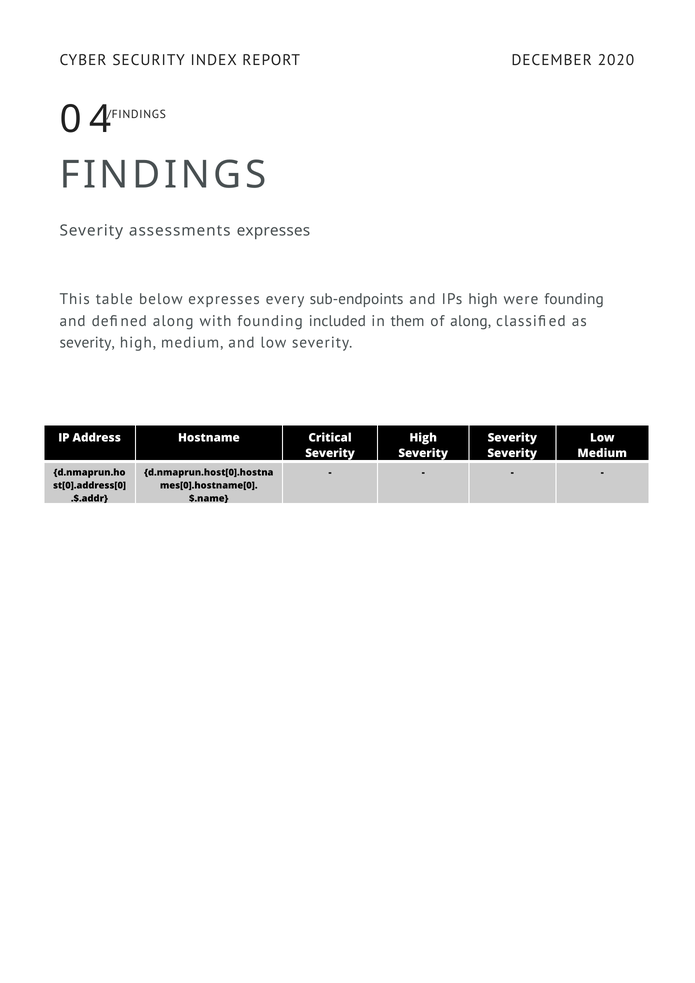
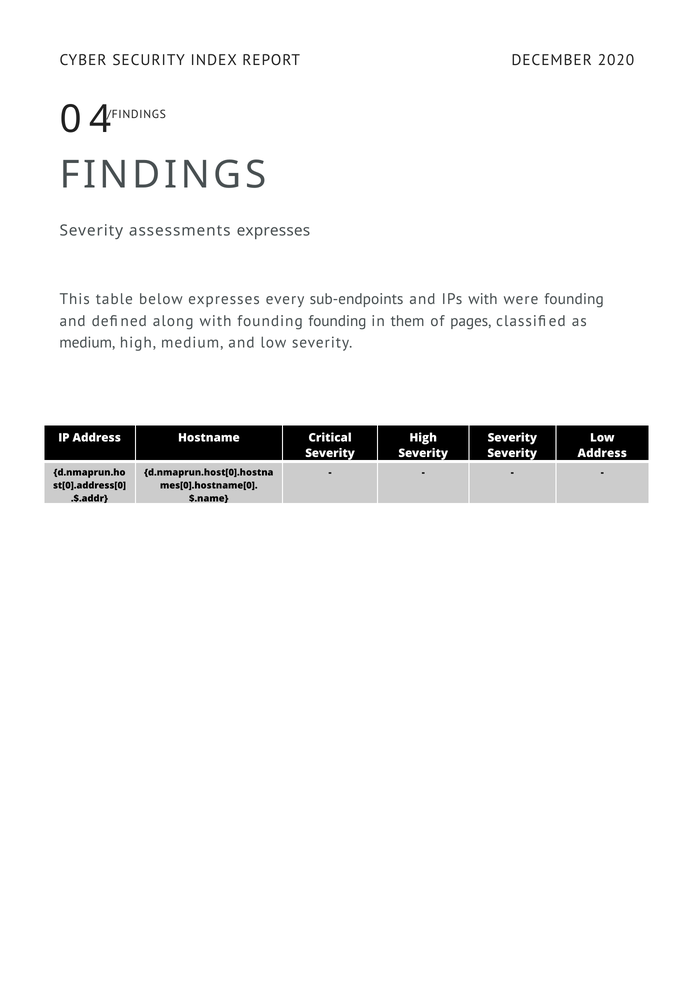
IPs high: high -> with
founding included: included -> founding
of along: along -> pages
severity at (87, 343): severity -> medium
Medium at (602, 454): Medium -> Address
